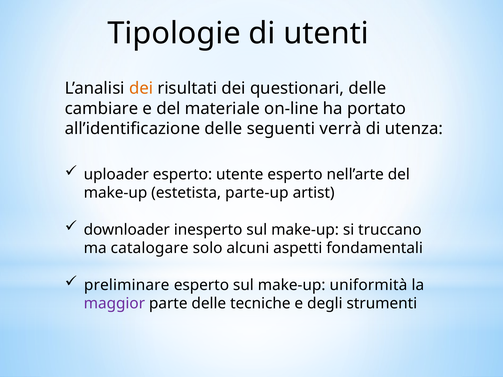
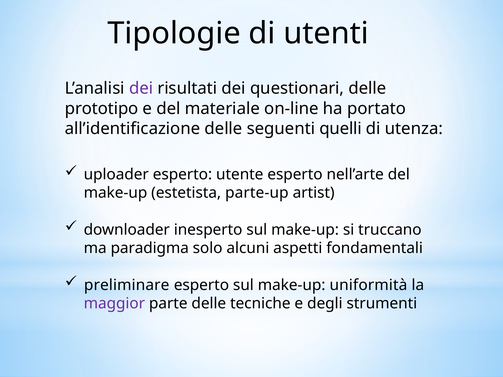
dei at (141, 88) colour: orange -> purple
cambiare: cambiare -> prototipo
verrà: verrà -> quelli
catalogare: catalogare -> paradigma
